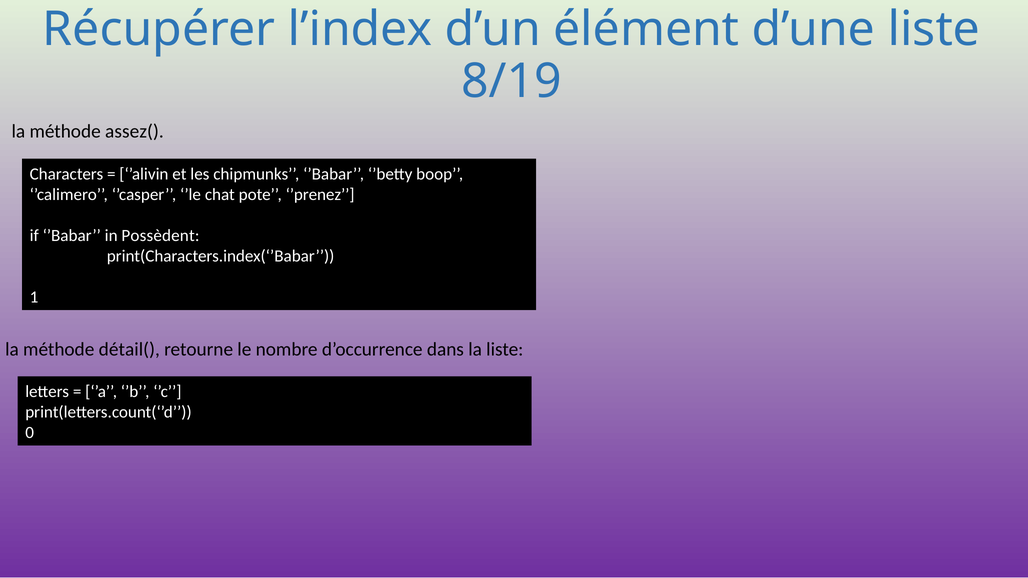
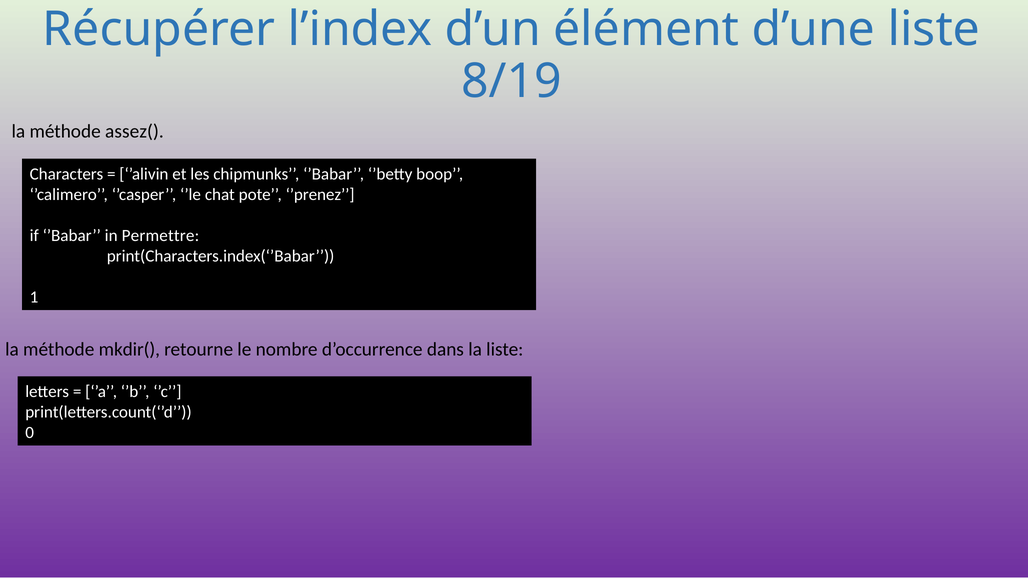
Possèdent: Possèdent -> Permettre
détail(: détail( -> mkdir(
